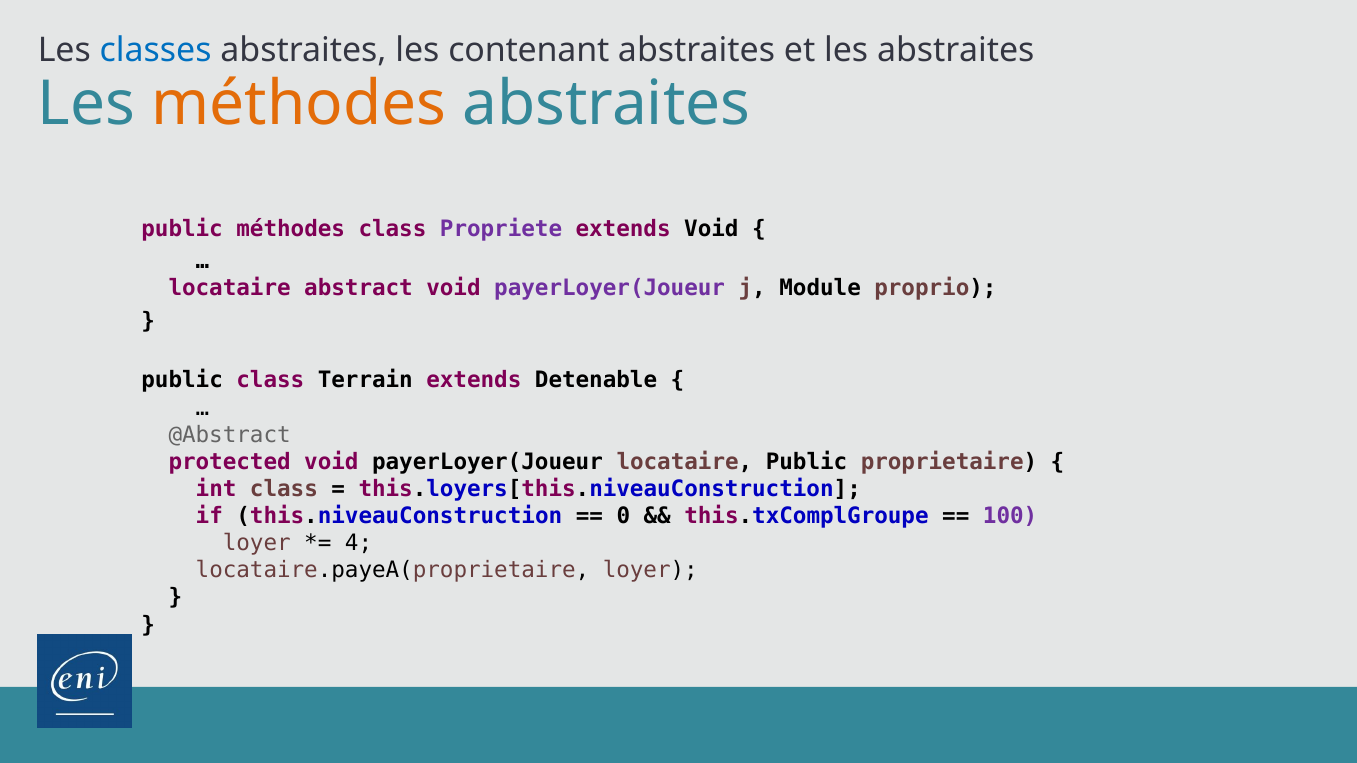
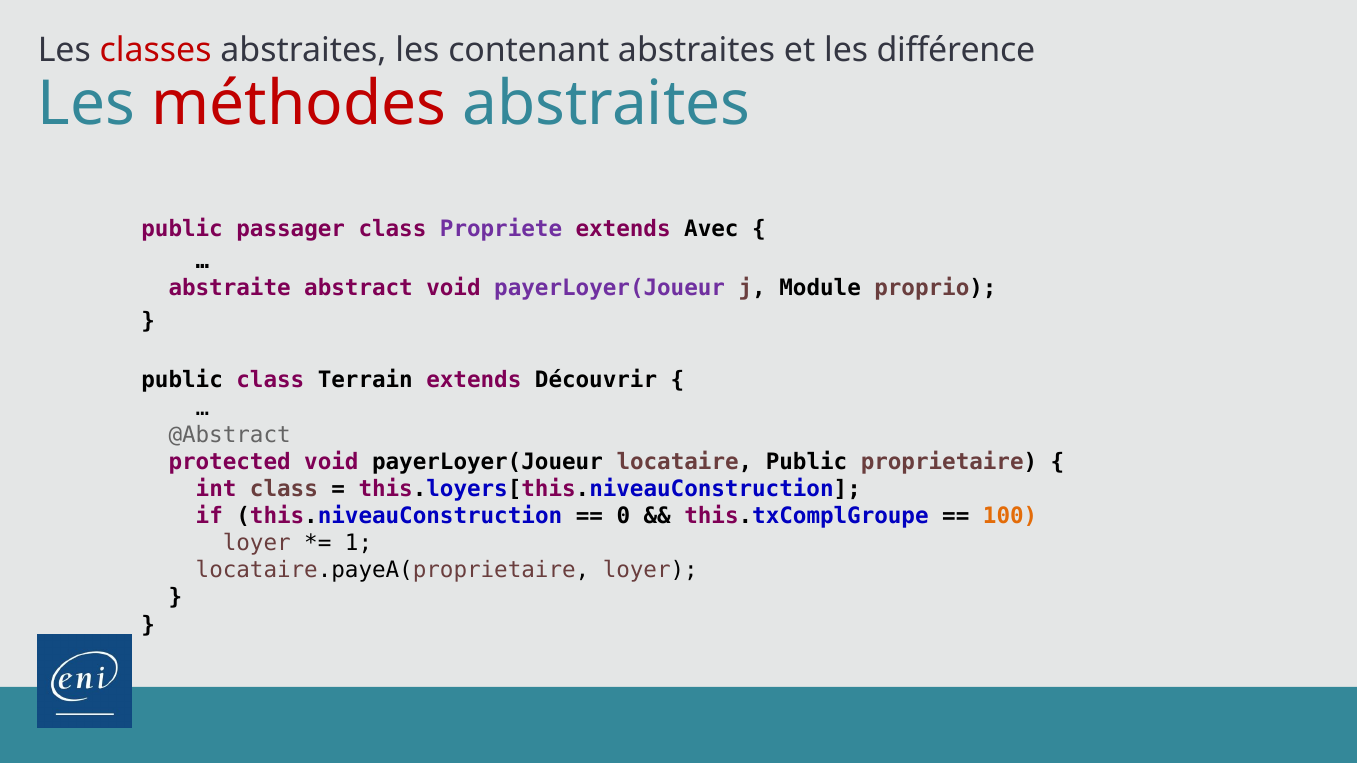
classes colour: blue -> red
les abstraites: abstraites -> différence
méthodes at (299, 104) colour: orange -> red
public méthodes: méthodes -> passager
extends Void: Void -> Avec
locataire at (230, 288): locataire -> abstraite
Detenable: Detenable -> Découvrir
100 colour: purple -> orange
4: 4 -> 1
